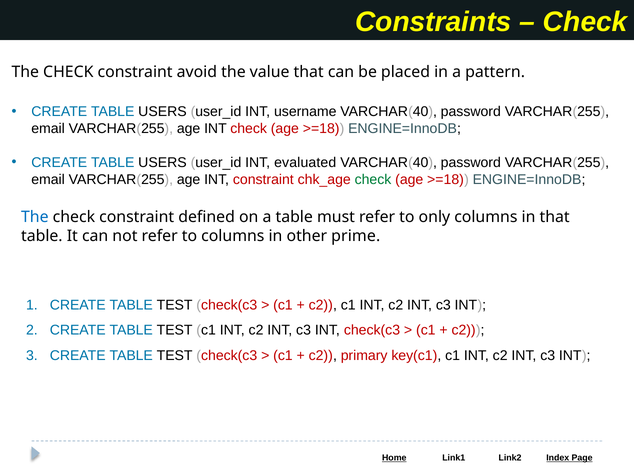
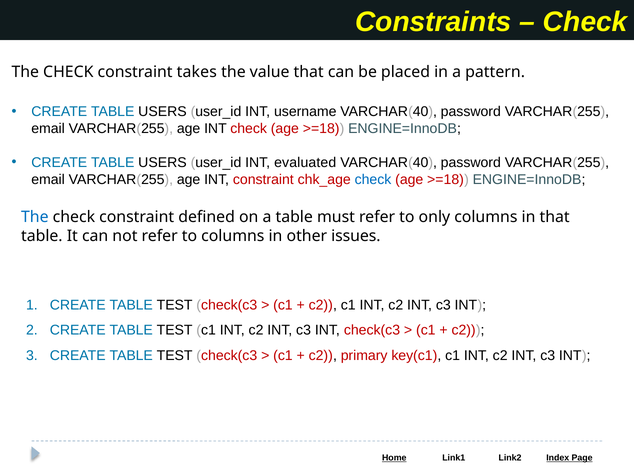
avoid: avoid -> takes
check at (373, 179) colour: green -> blue
prime: prime -> issues
